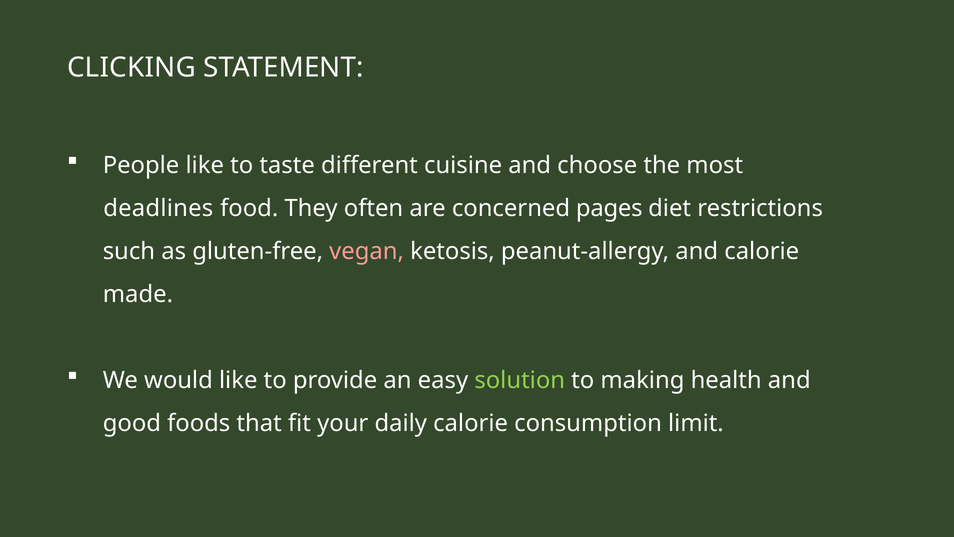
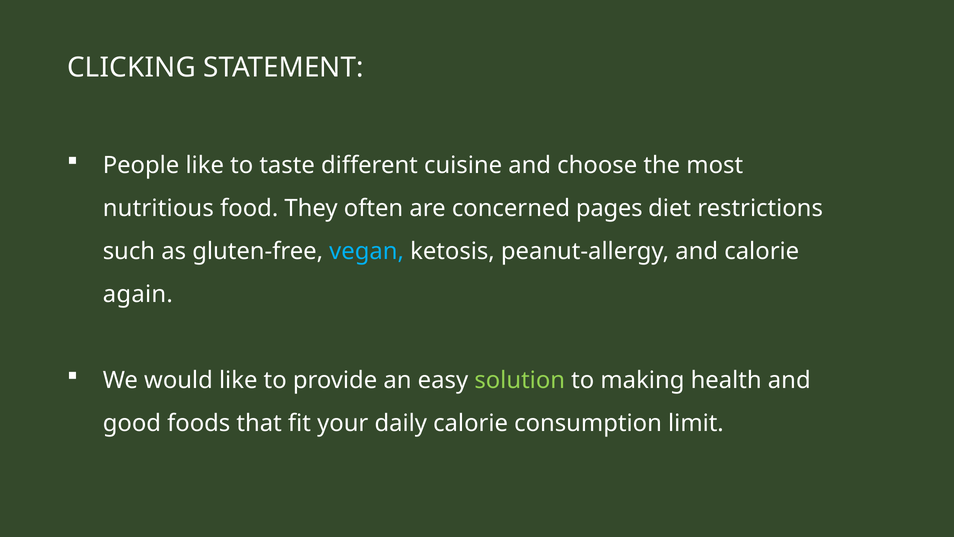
deadlines: deadlines -> nutritious
vegan colour: pink -> light blue
made: made -> again
